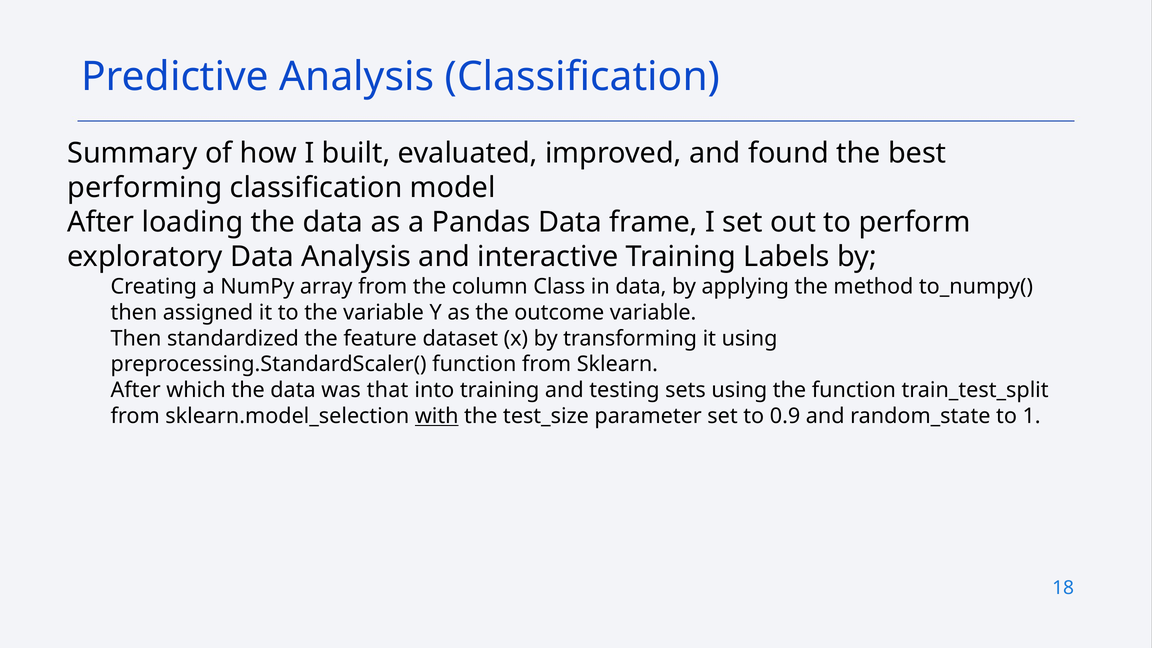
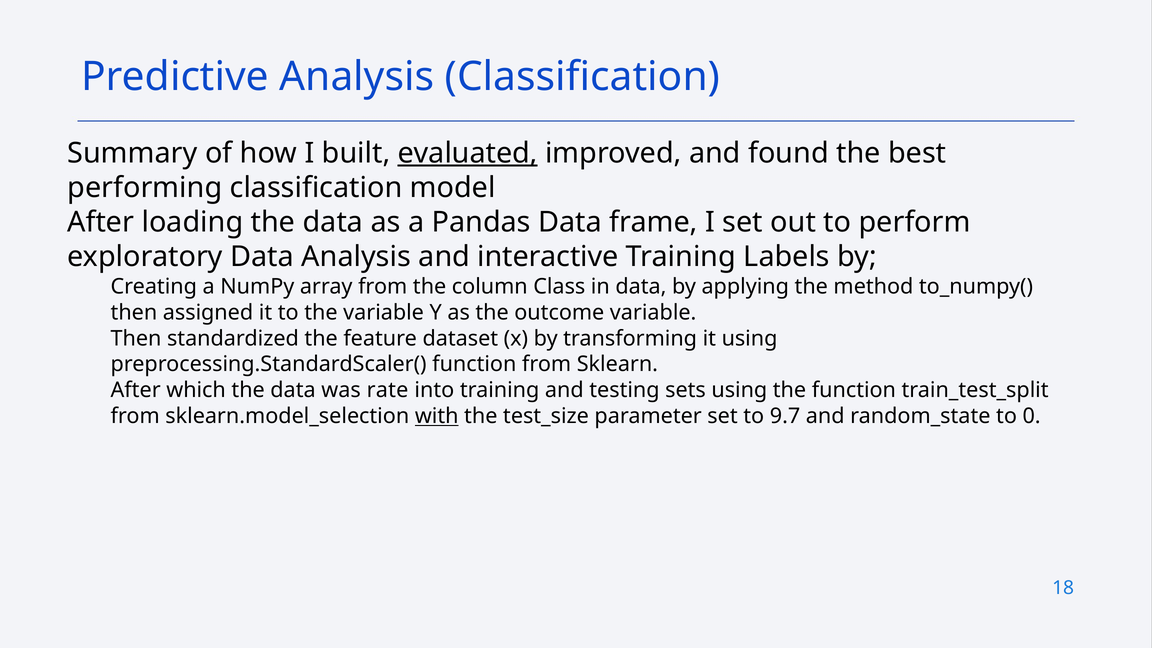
evaluated underline: none -> present
that: that -> rate
0.9: 0.9 -> 9.7
1: 1 -> 0
